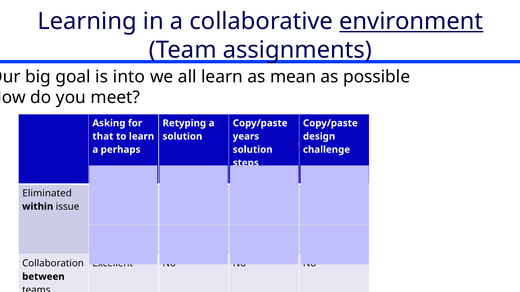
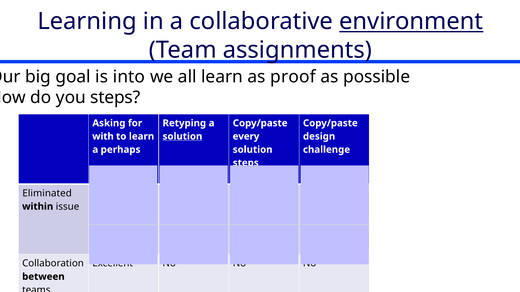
mean: mean -> proof
you meet: meet -> steps
that at (103, 137): that -> with
solution at (182, 137) underline: none -> present
years: years -> every
